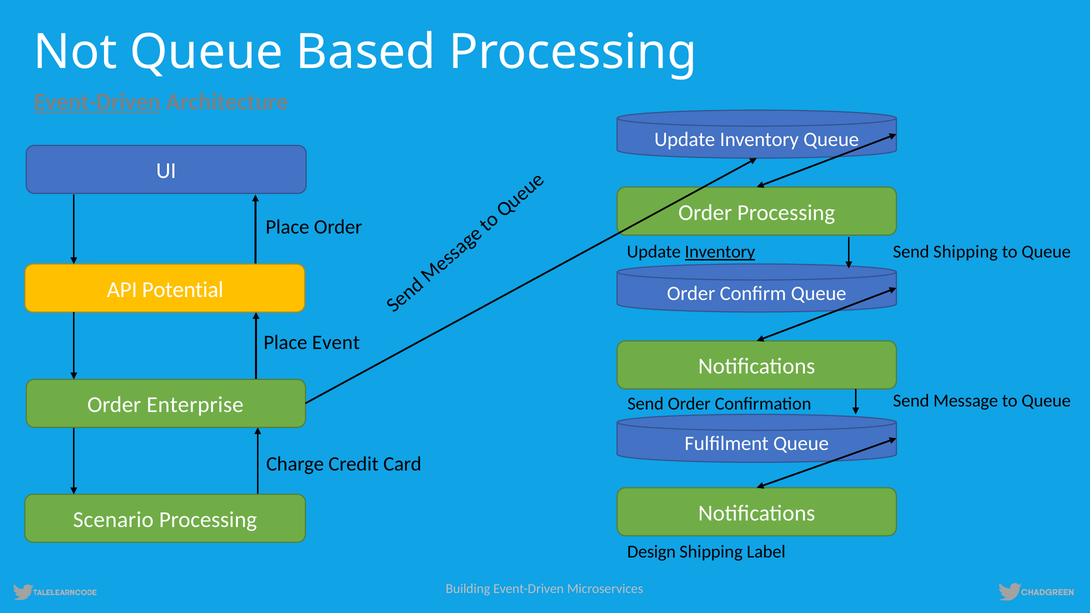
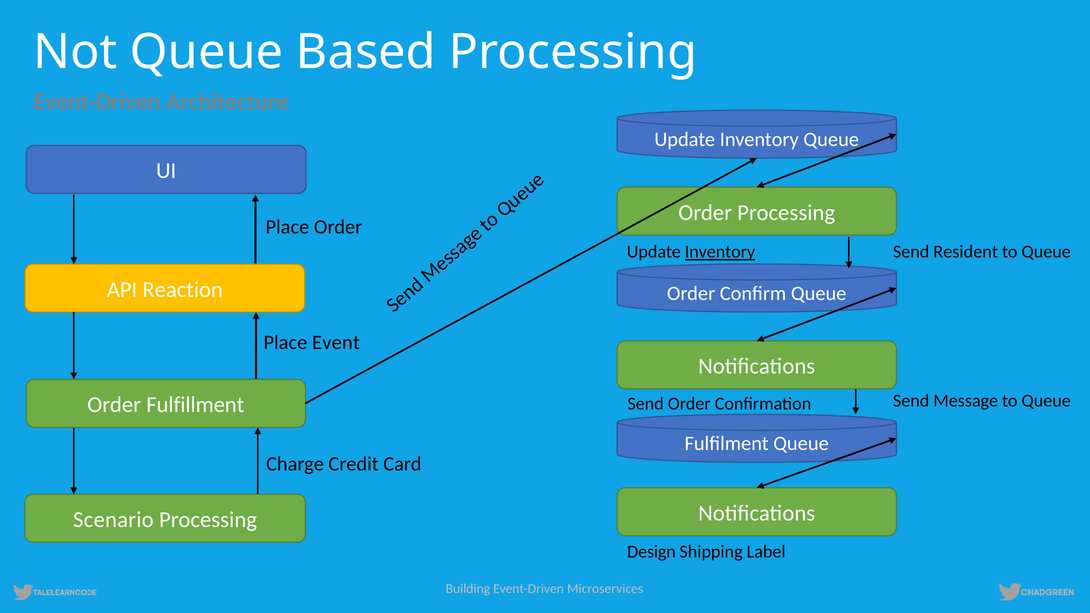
Event-Driven at (97, 102) underline: present -> none
Send Shipping: Shipping -> Resident
Potential: Potential -> Reaction
Enterprise: Enterprise -> Fulfillment
